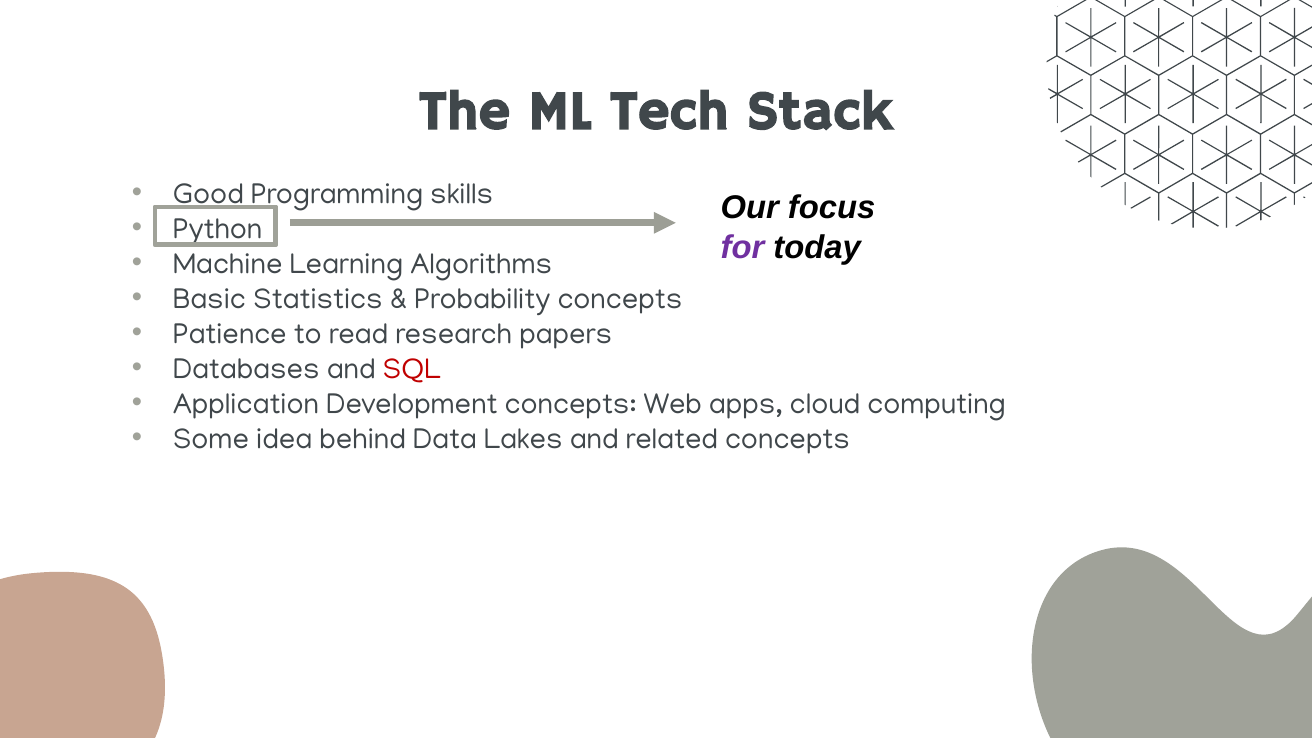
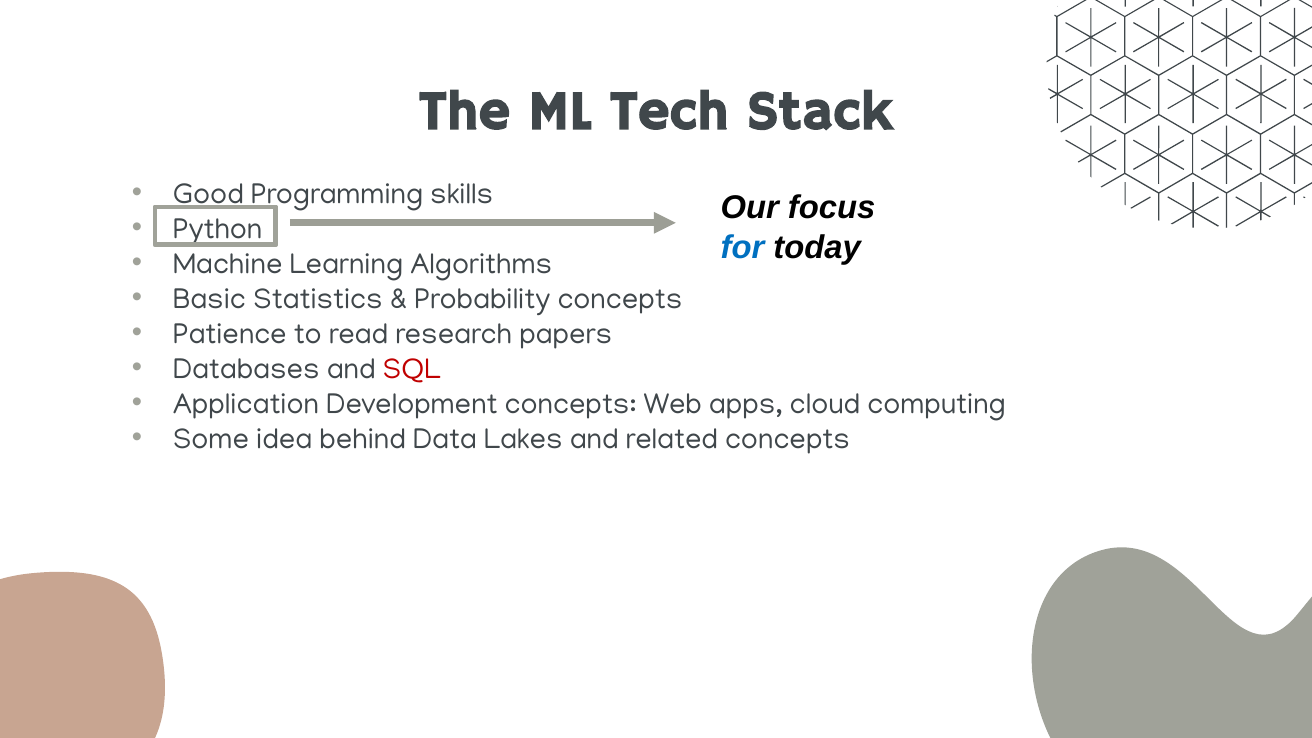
for colour: purple -> blue
